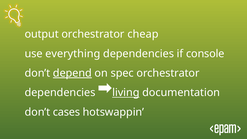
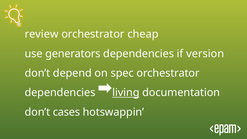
output: output -> review
everything: everything -> generators
console: console -> version
depend underline: present -> none
